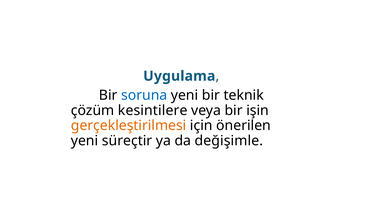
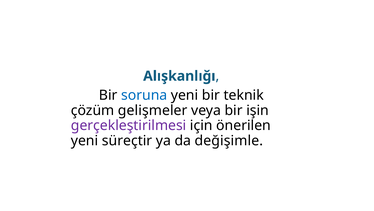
Uygulama: Uygulama -> Alışkanlığı
kesintilere: kesintilere -> gelişmeler
gerçekleştirilmesi colour: orange -> purple
